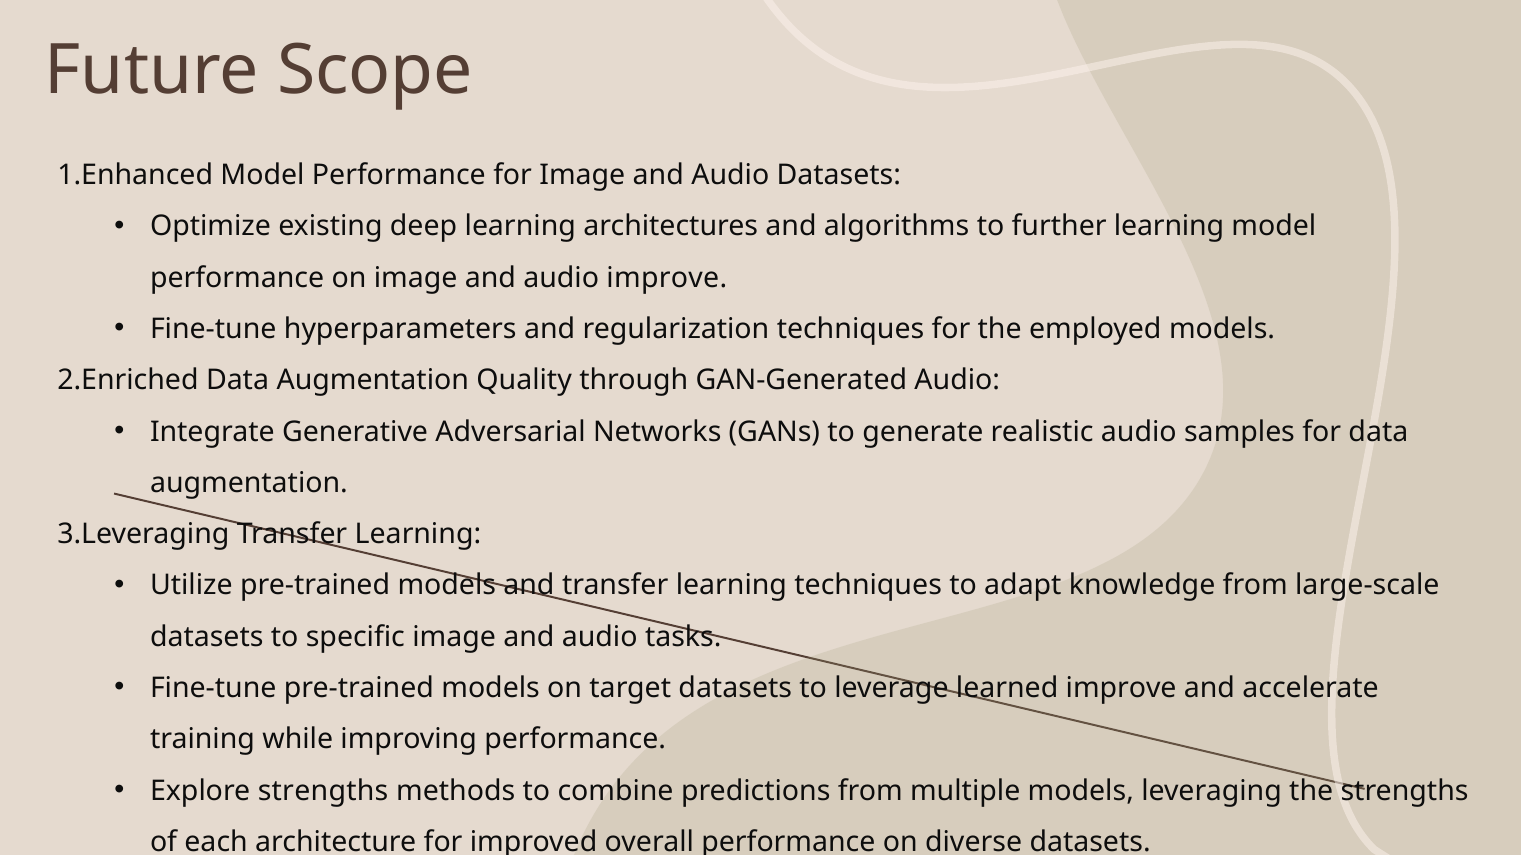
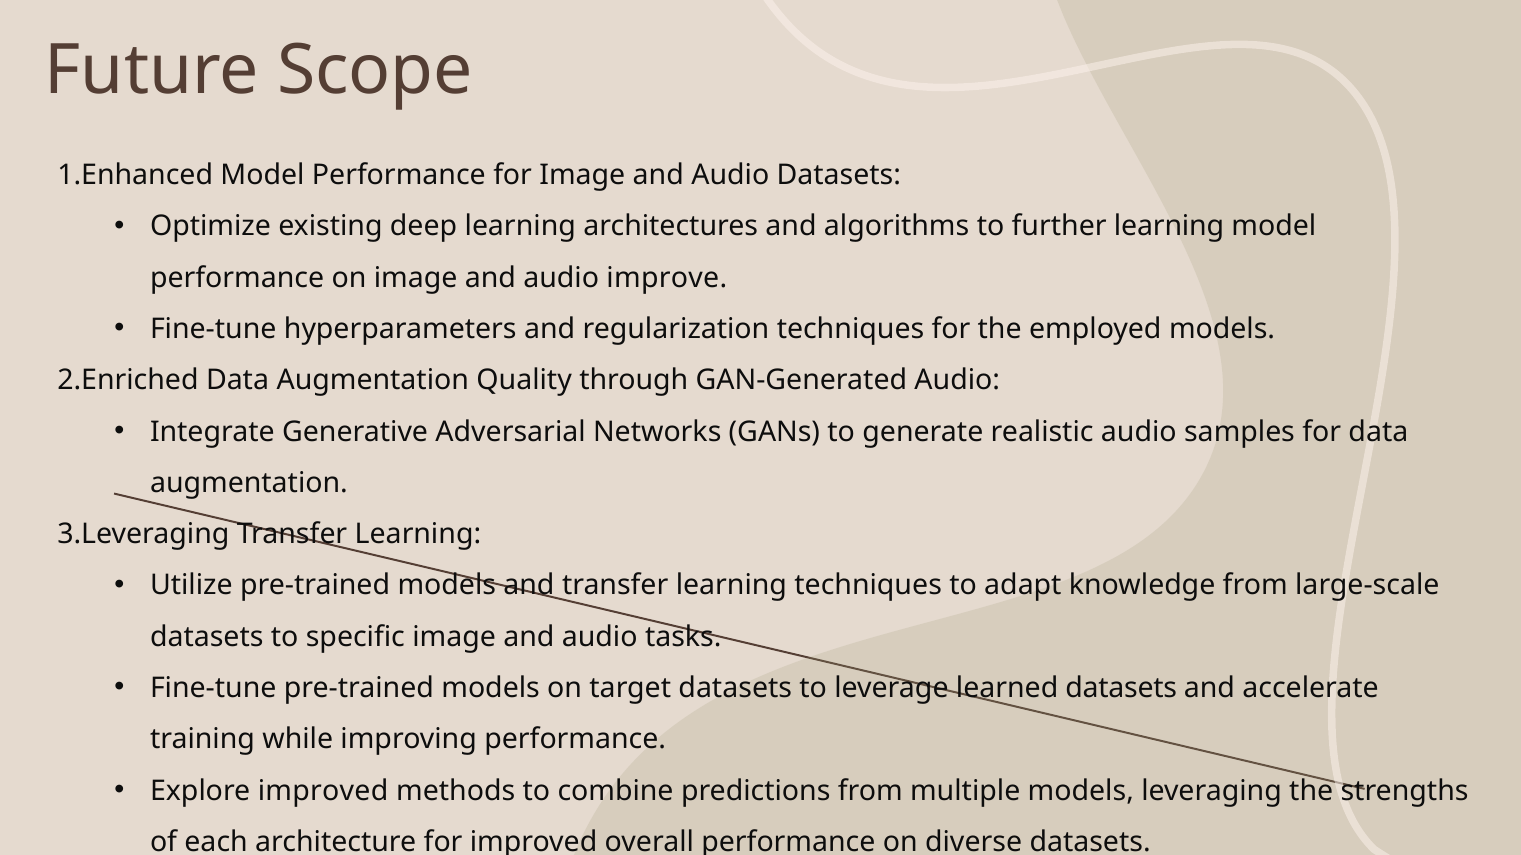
learned improve: improve -> datasets
Explore strengths: strengths -> improved
